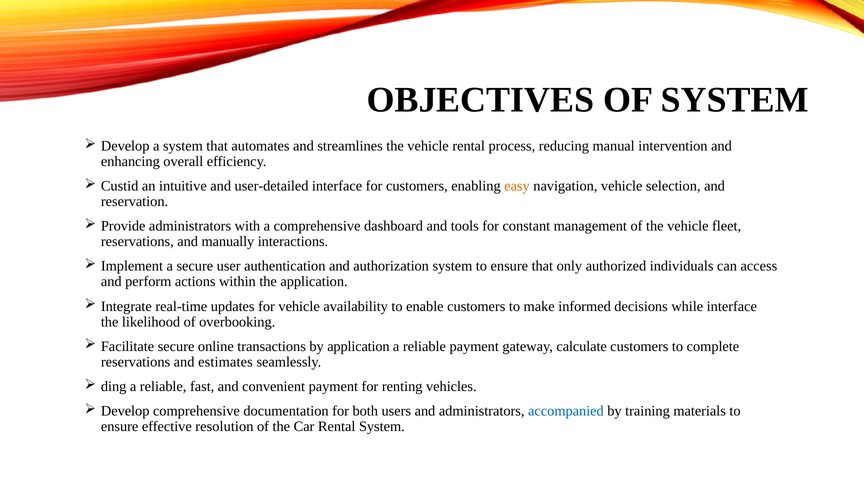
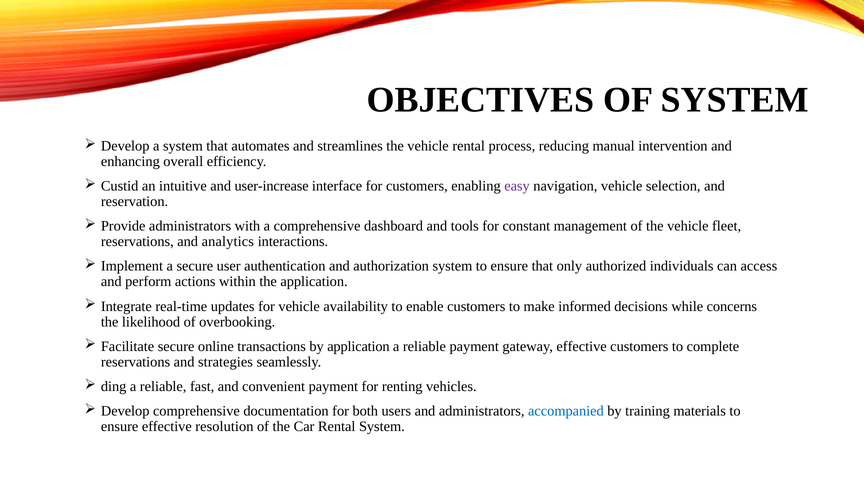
user-detailed: user-detailed -> user-increase
easy colour: orange -> purple
manually: manually -> analytics
while interface: interface -> concerns
gateway calculate: calculate -> effective
estimates: estimates -> strategies
